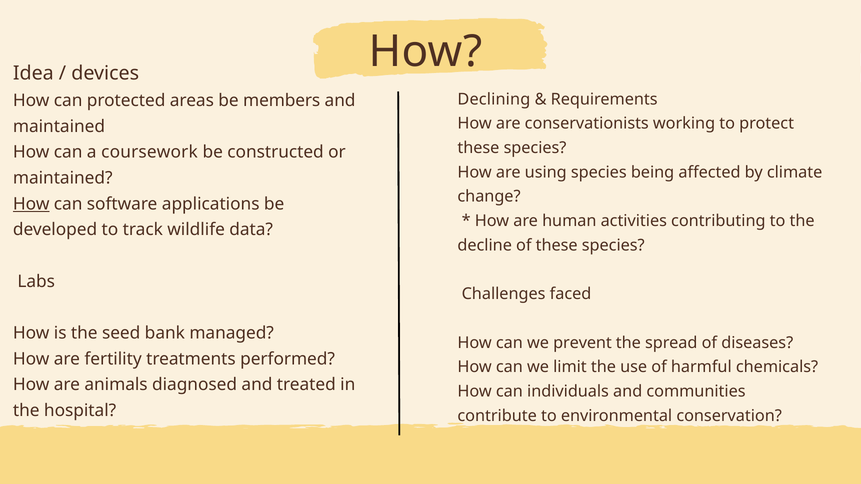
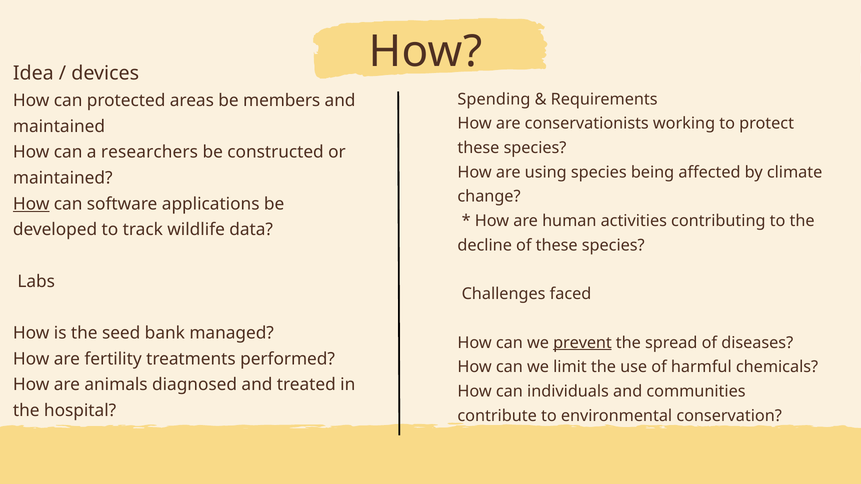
Declining: Declining -> Spending
coursework: coursework -> researchers
prevent underline: none -> present
